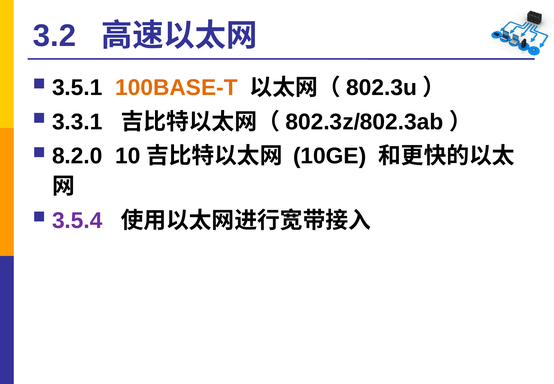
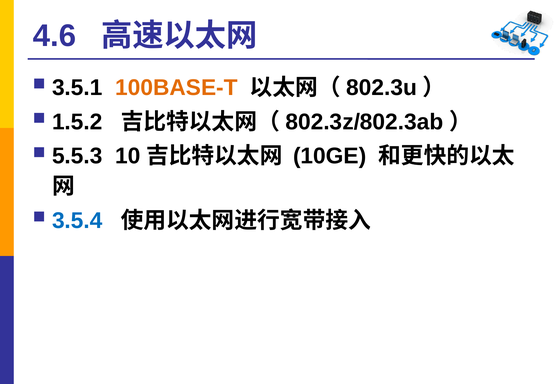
3.2: 3.2 -> 4.6
3.3.1: 3.3.1 -> 1.5.2
8.2.0: 8.2.0 -> 5.5.3
3.5.4 colour: purple -> blue
